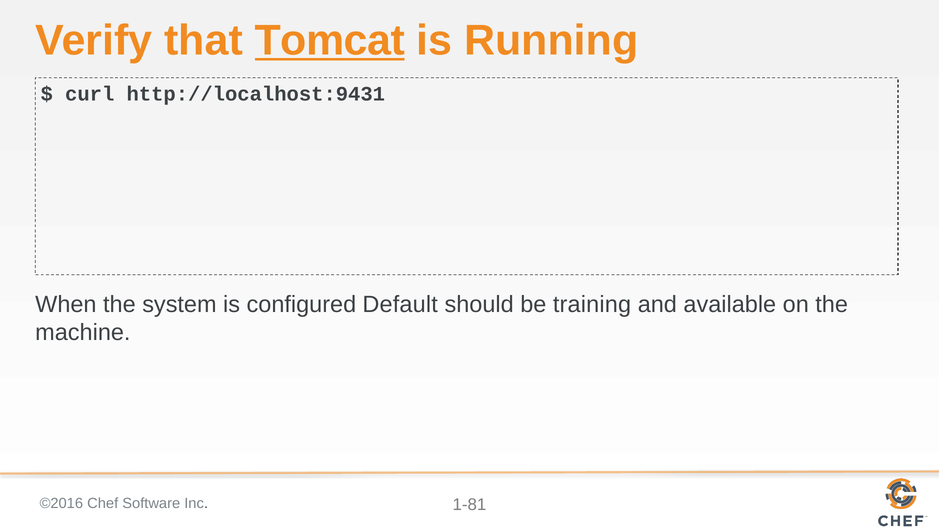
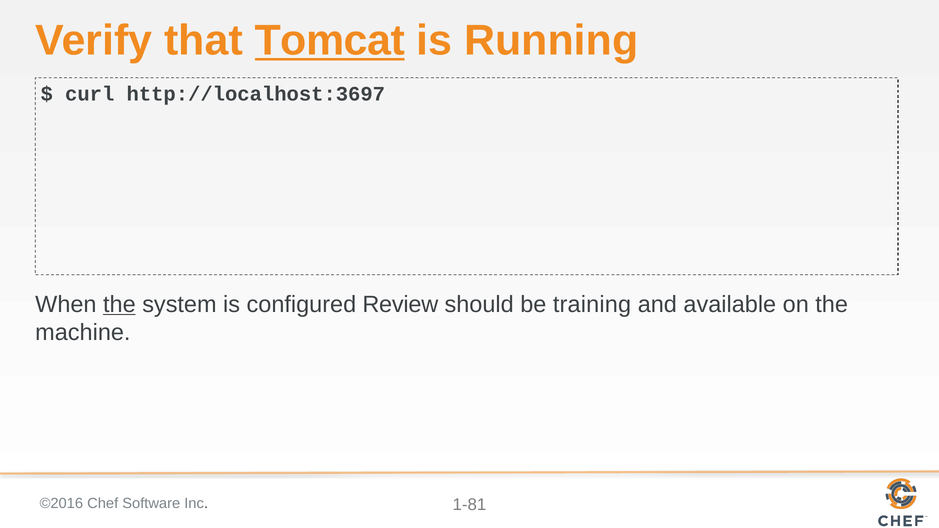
http://localhost:9431: http://localhost:9431 -> http://localhost:3697
the at (119, 305) underline: none -> present
Default: Default -> Review
